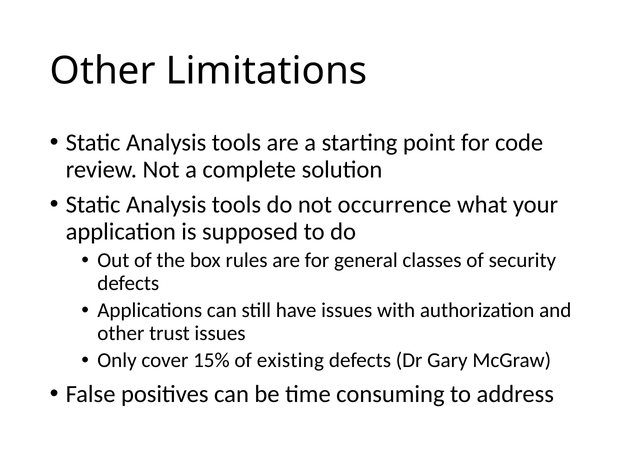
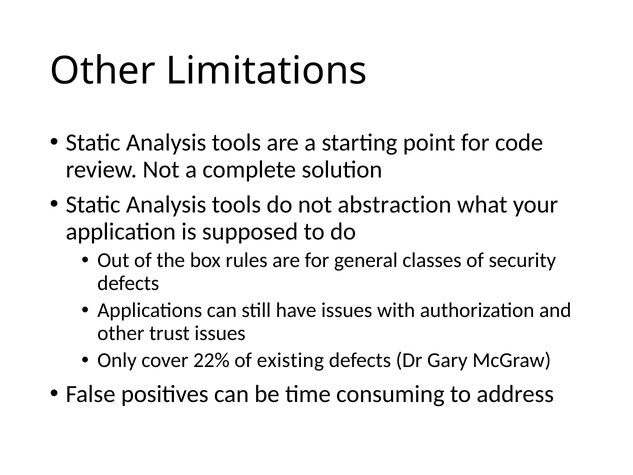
occurrence: occurrence -> abstraction
15%: 15% -> 22%
